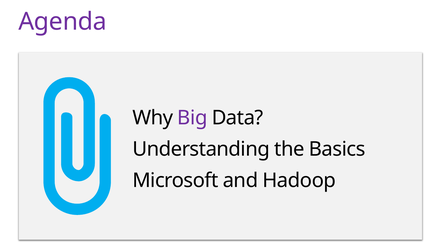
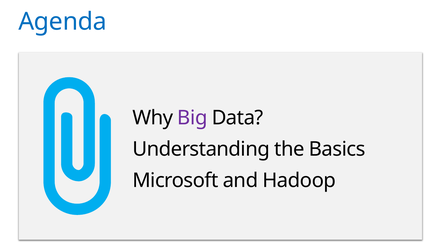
Agenda colour: purple -> blue
